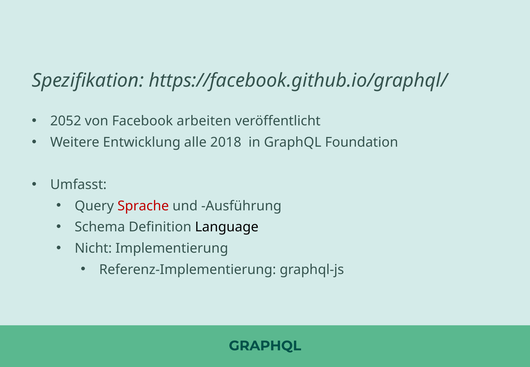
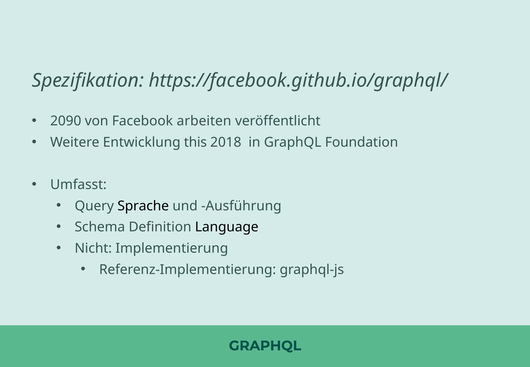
2052: 2052 -> 2090
alle: alle -> this
Sprache colour: red -> black
